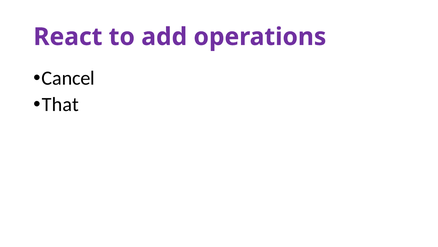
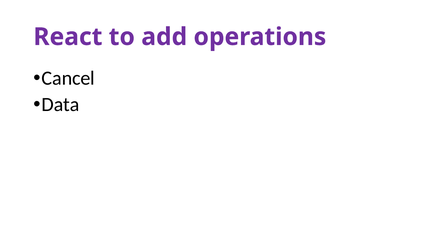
That: That -> Data
